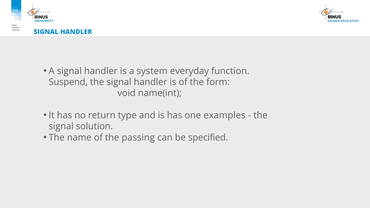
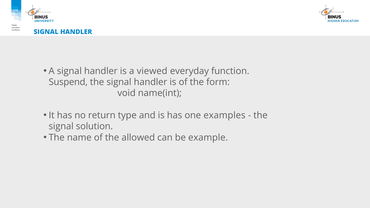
system: system -> viewed
passing: passing -> allowed
specified: specified -> example
